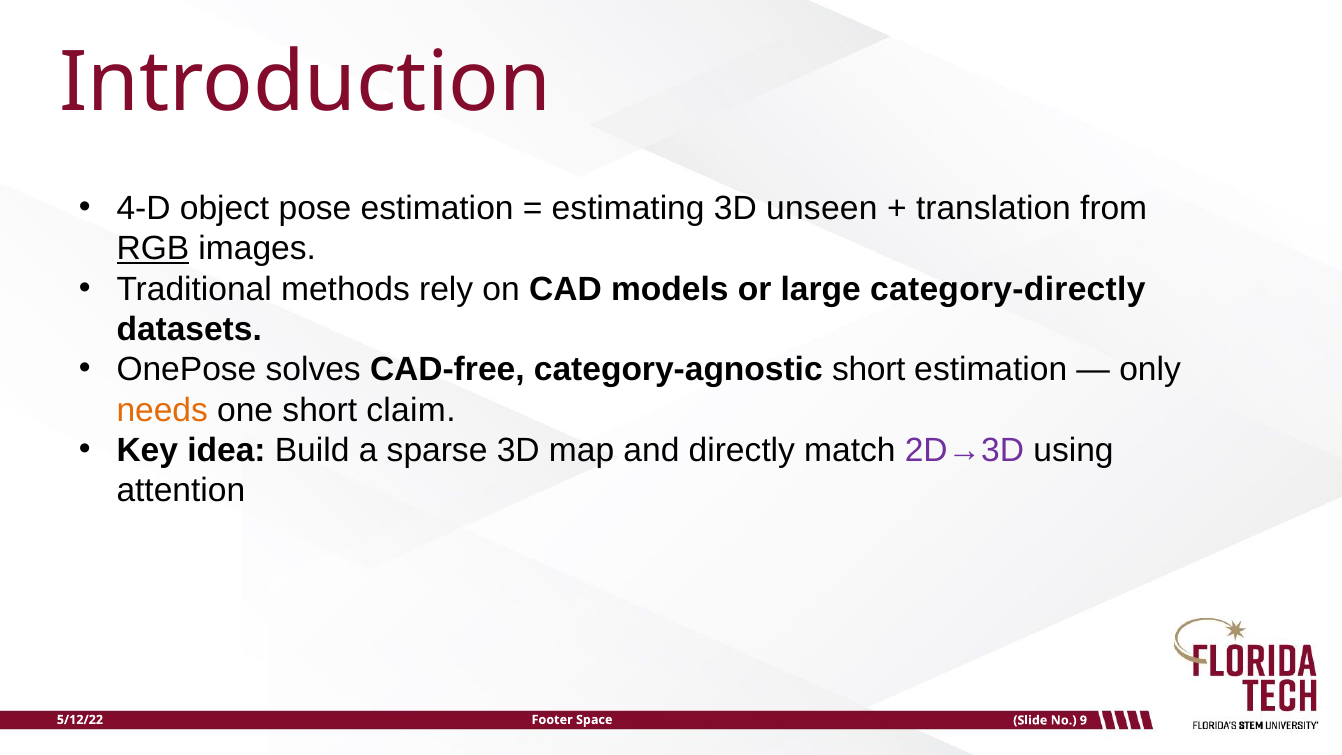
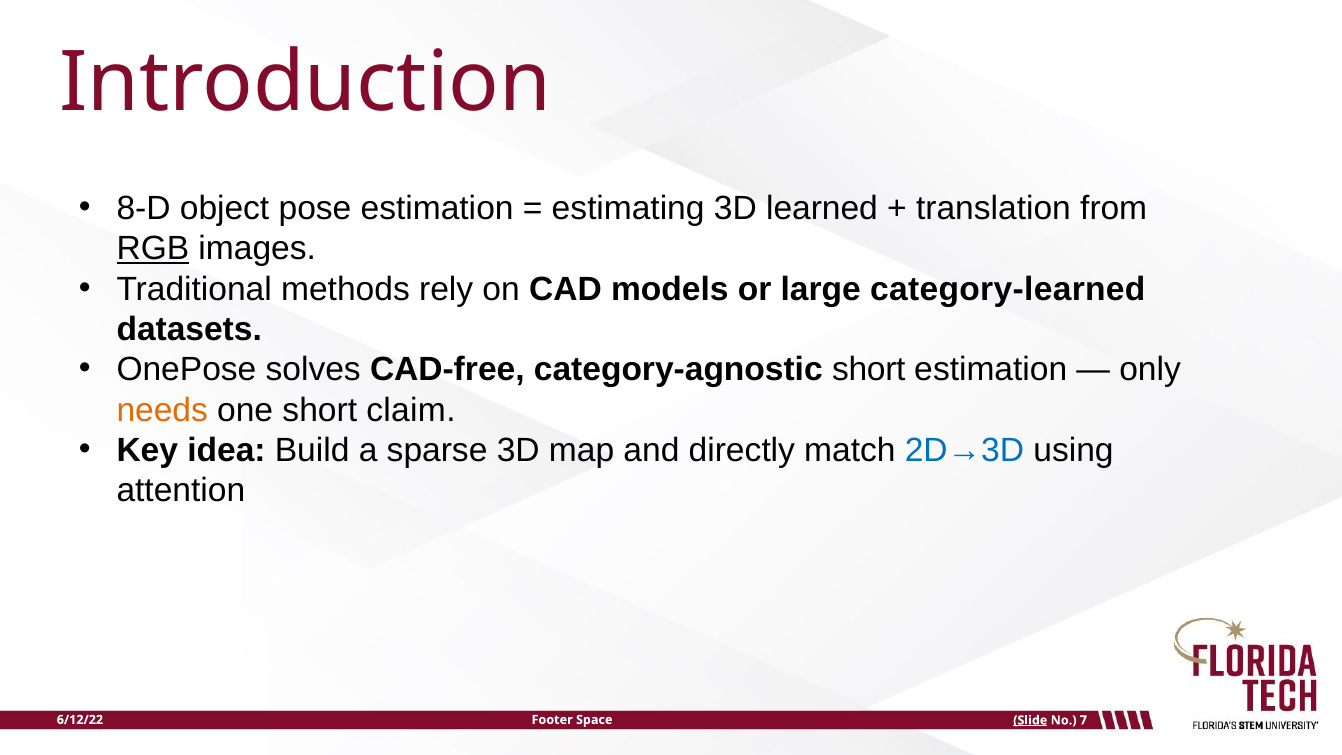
4-D: 4-D -> 8-D
unseen: unseen -> learned
category-directly: category-directly -> category-learned
2D→3D colour: purple -> blue
5/12/22: 5/12/22 -> 6/12/22
Slide underline: none -> present
9: 9 -> 7
